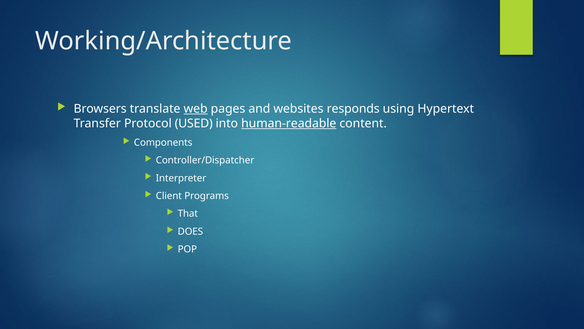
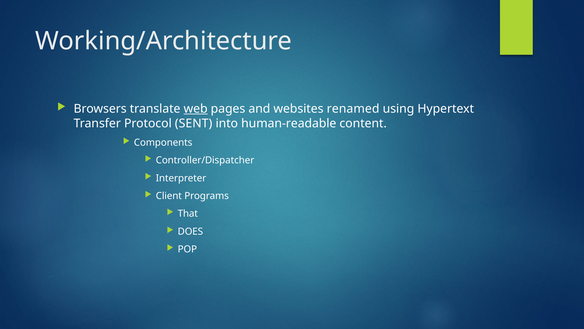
responds: responds -> renamed
USED: USED -> SENT
human-readable underline: present -> none
